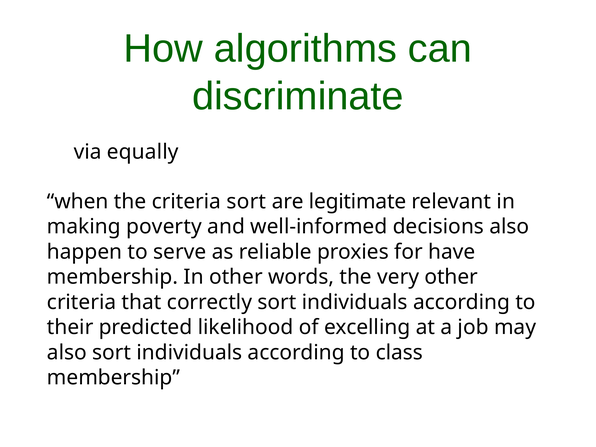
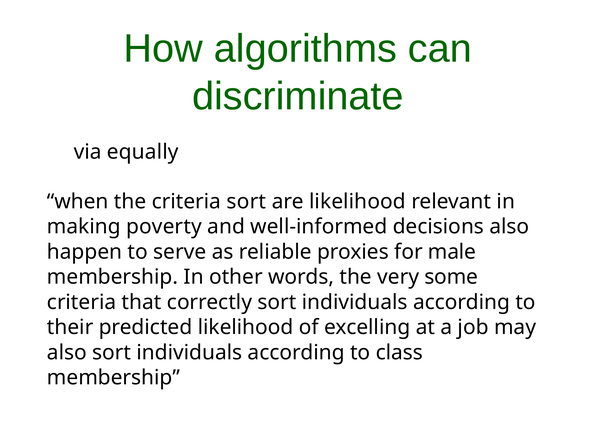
are legitimate: legitimate -> likelihood
have: have -> male
very other: other -> some
